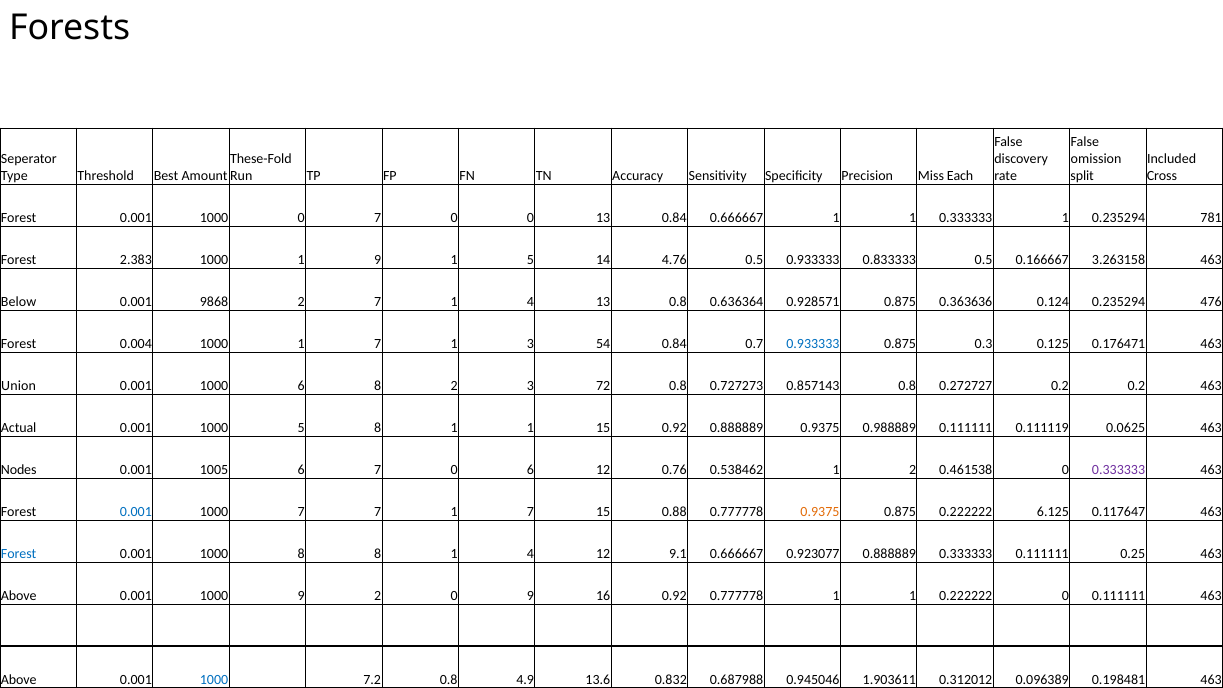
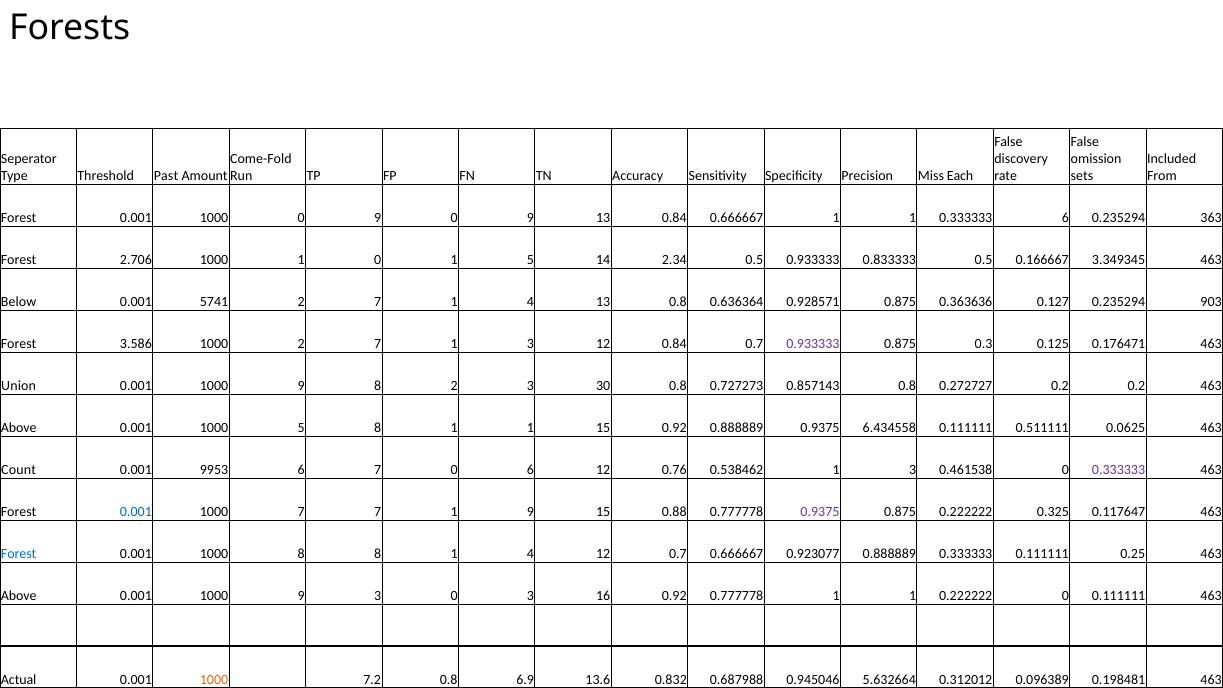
These-Fold: These-Fold -> Come-Fold
Best: Best -> Past
split: split -> sets
Cross: Cross -> From
1000 0 7: 7 -> 9
0 at (530, 218): 0 -> 9
0.333333 1: 1 -> 6
781: 781 -> 363
2.383: 2.383 -> 2.706
1 9: 9 -> 0
4.76: 4.76 -> 2.34
3.263158: 3.263158 -> 3.349345
9868: 9868 -> 5741
0.124: 0.124 -> 0.127
476: 476 -> 903
0.004: 0.004 -> 3.586
1 at (301, 344): 1 -> 2
3 54: 54 -> 12
0.933333 at (813, 344) colour: blue -> purple
6 at (301, 386): 6 -> 9
72: 72 -> 30
Actual at (19, 428): Actual -> Above
0.988889: 0.988889 -> 6.434558
0.111119: 0.111119 -> 0.511111
Nodes: Nodes -> Count
1005: 1005 -> 9953
0.538462 1 2: 2 -> 3
7 1 7: 7 -> 9
0.9375 at (820, 512) colour: orange -> purple
6.125: 6.125 -> 0.325
12 9.1: 9.1 -> 0.7
9 2: 2 -> 3
0 9: 9 -> 3
Above at (19, 679): Above -> Actual
1000 at (214, 679) colour: blue -> orange
4.9: 4.9 -> 6.9
1.903611: 1.903611 -> 5.632664
